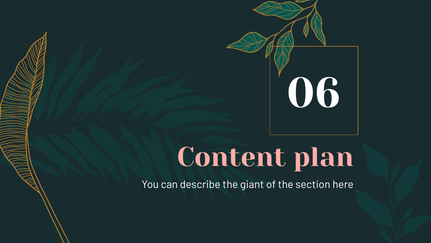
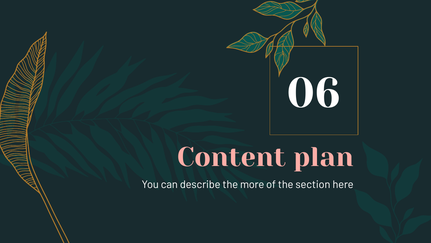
giant: giant -> more
